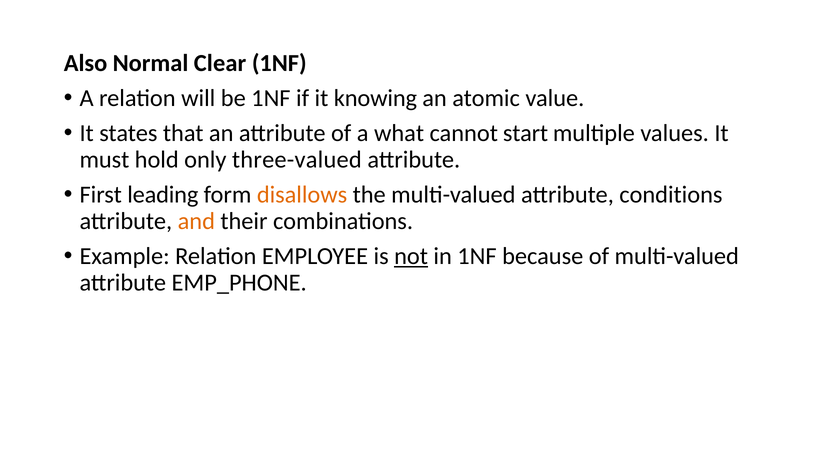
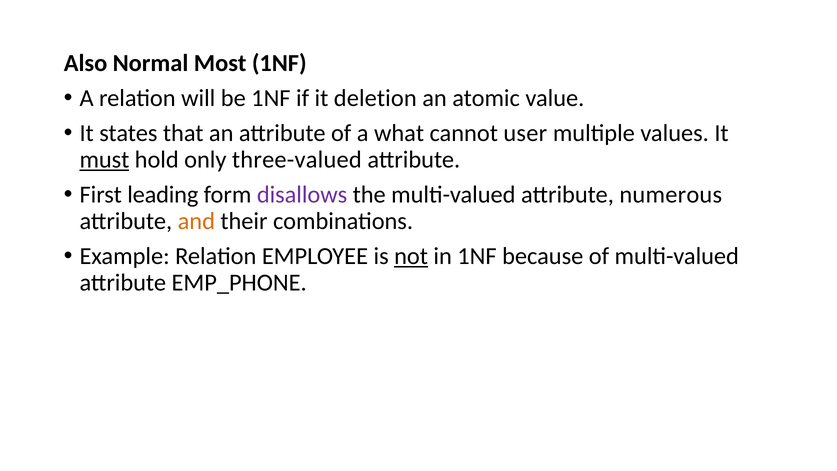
Clear: Clear -> Most
knowing: knowing -> deletion
start: start -> user
must underline: none -> present
disallows colour: orange -> purple
conditions: conditions -> numerous
